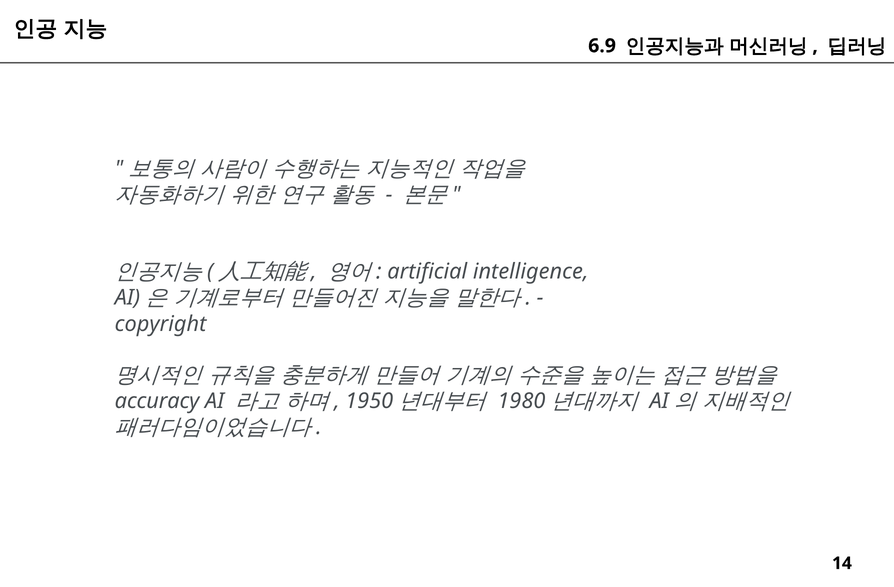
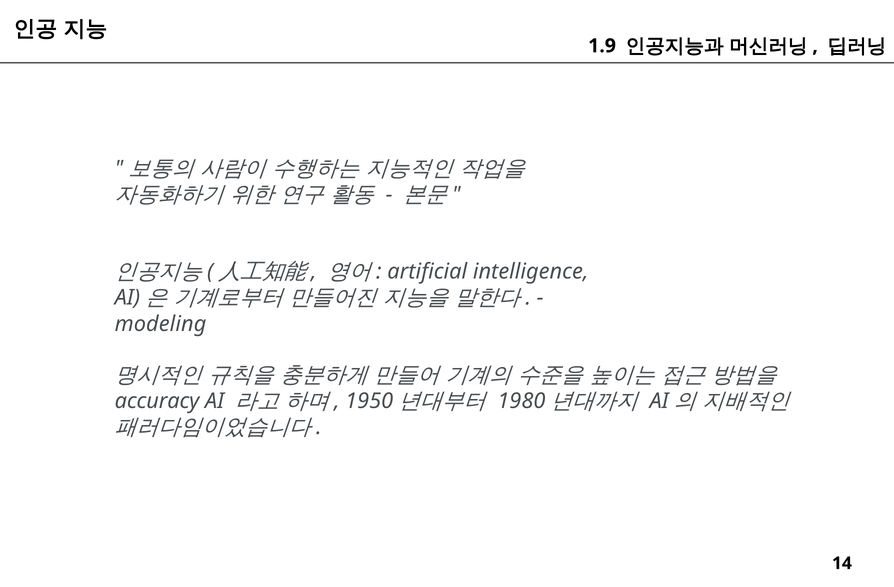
6.9: 6.9 -> 1.9
copyright: copyright -> modeling
